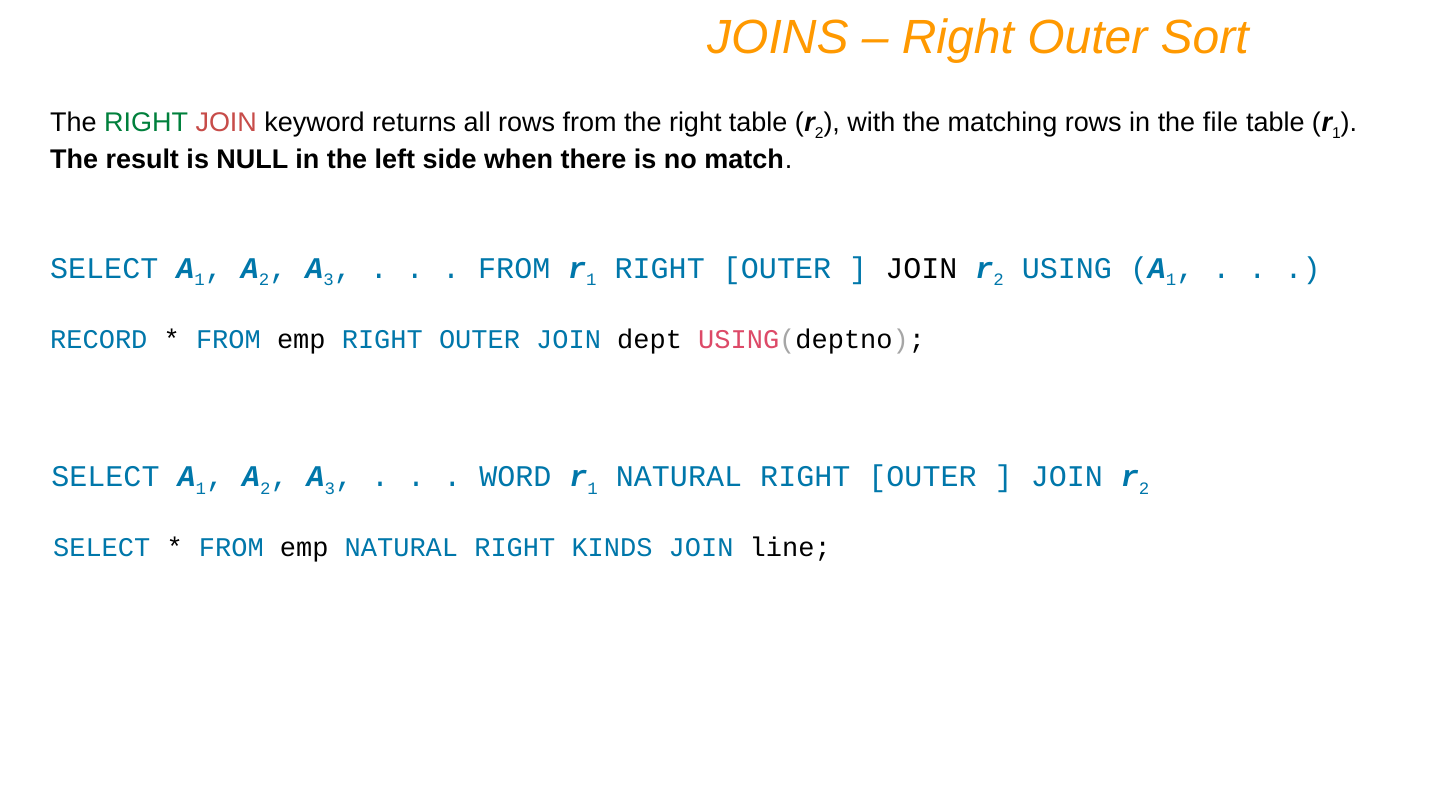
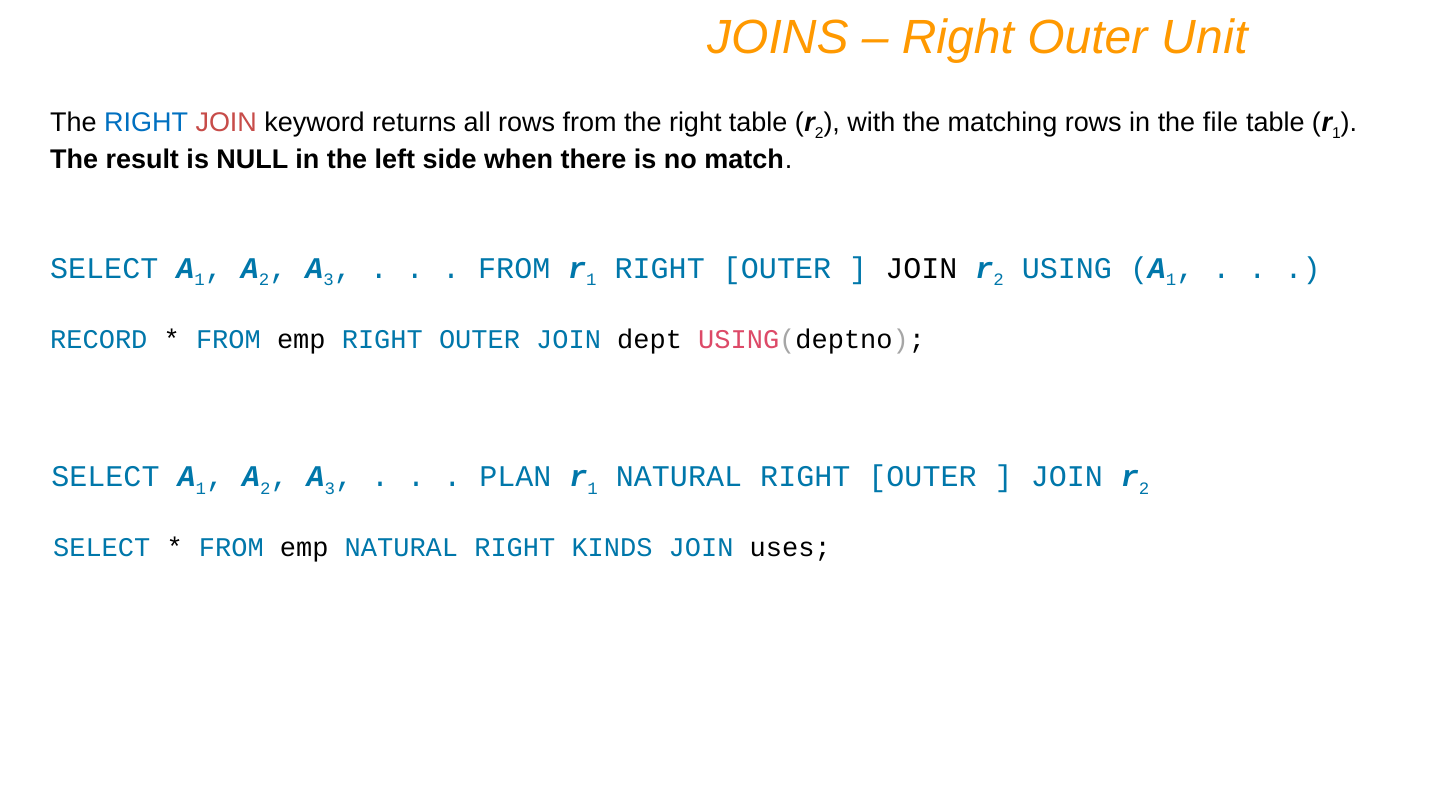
Sort: Sort -> Unit
RIGHT at (146, 122) colour: green -> blue
WORD: WORD -> PLAN
line: line -> uses
